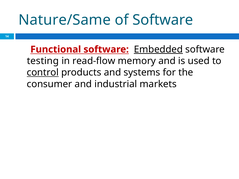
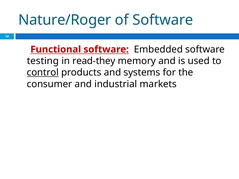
Nature/Same: Nature/Same -> Nature/Roger
Embedded underline: present -> none
read-flow: read-flow -> read-they
